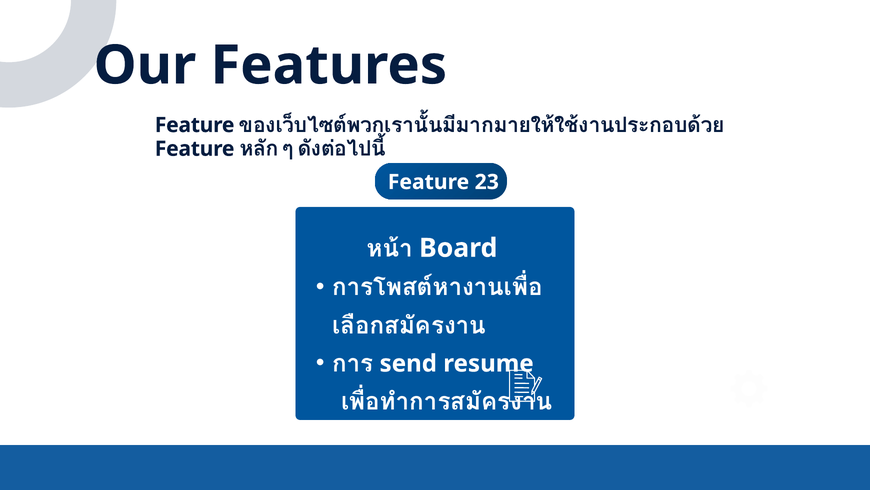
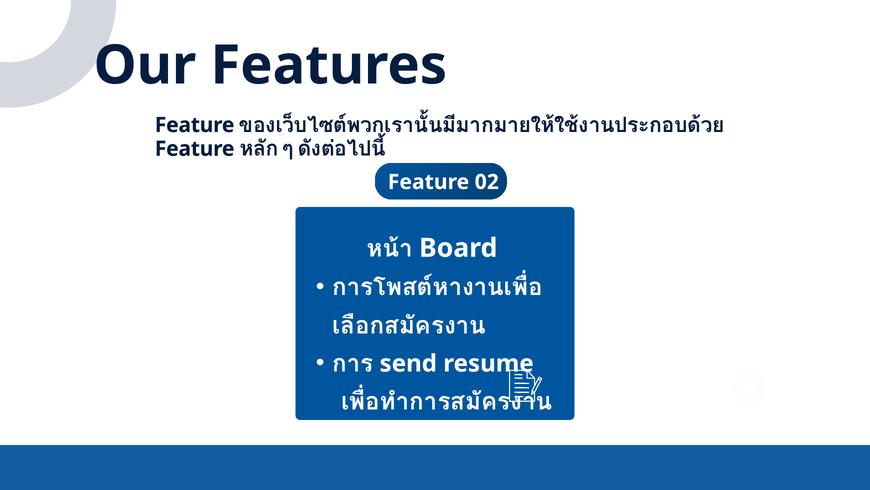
23: 23 -> 02
